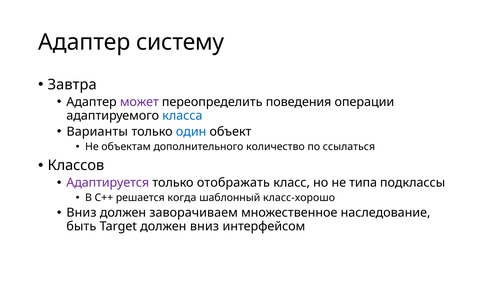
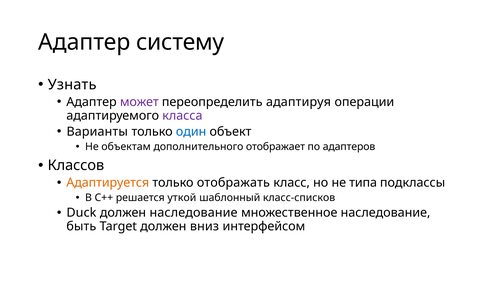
Завтра: Завтра -> Узнать
поведения: поведения -> адаптируя
класса colour: blue -> purple
количество: количество -> отображает
ссылаться: ссылаться -> адаптеров
Адаптируется colour: purple -> orange
когда: когда -> уткой
класс-хорошо: класс-хорошо -> класс-списков
Вниз at (81, 213): Вниз -> Duck
должен заворачиваем: заворачиваем -> наследование
